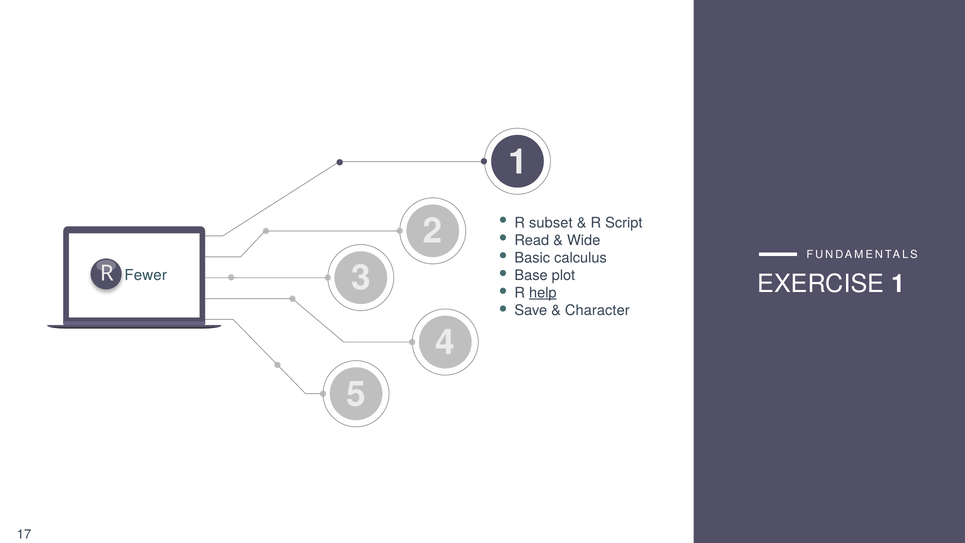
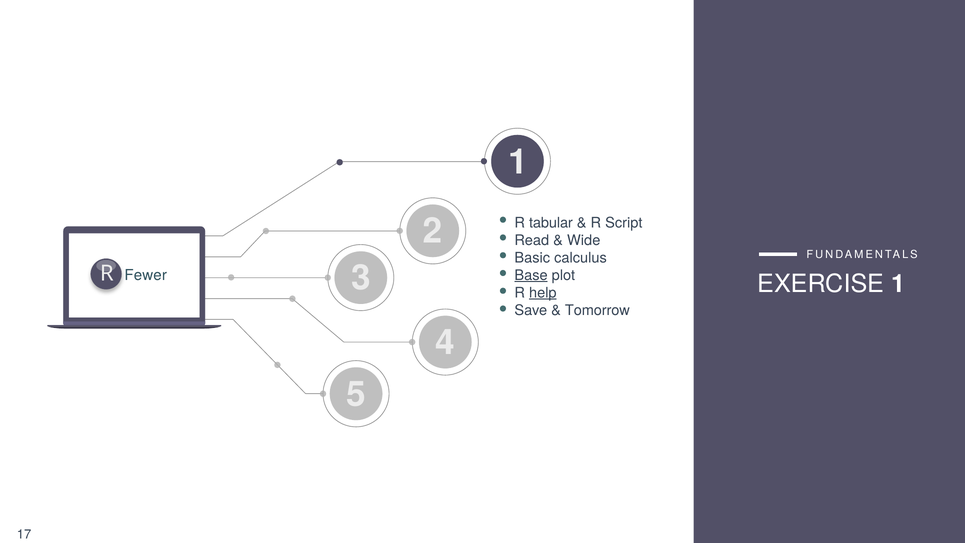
subset: subset -> tabular
Base underline: none -> present
Character: Character -> Tomorrow
